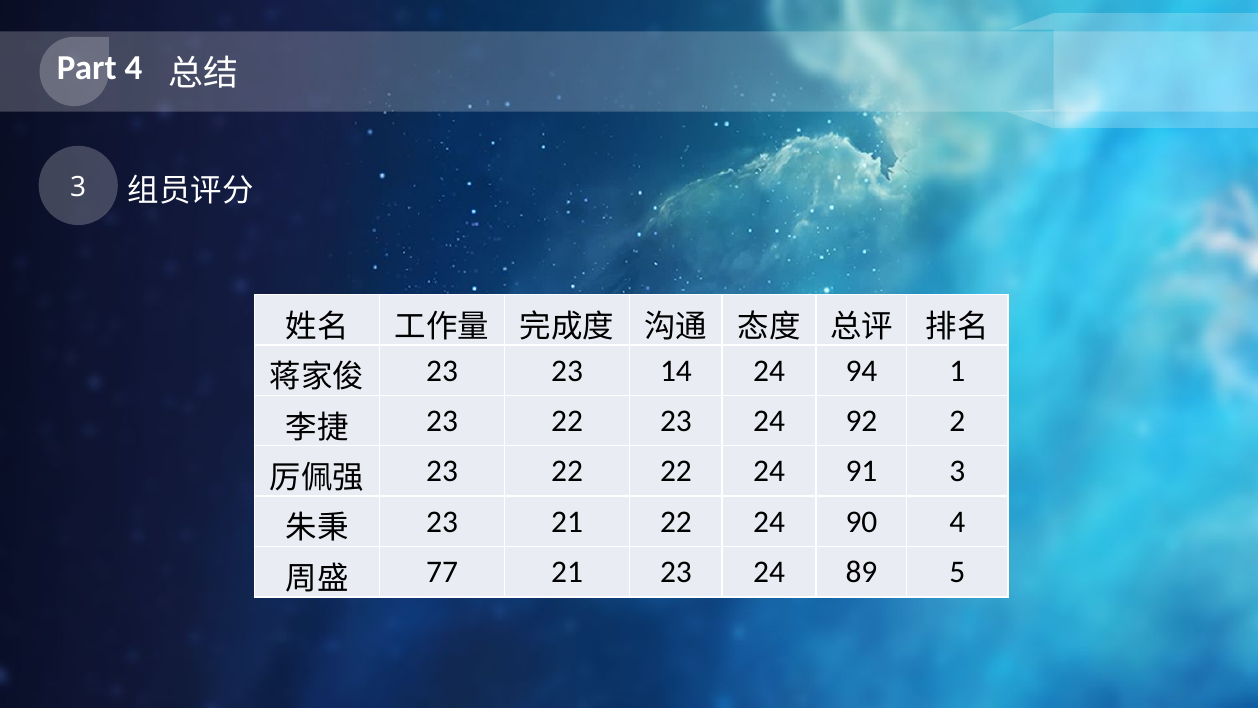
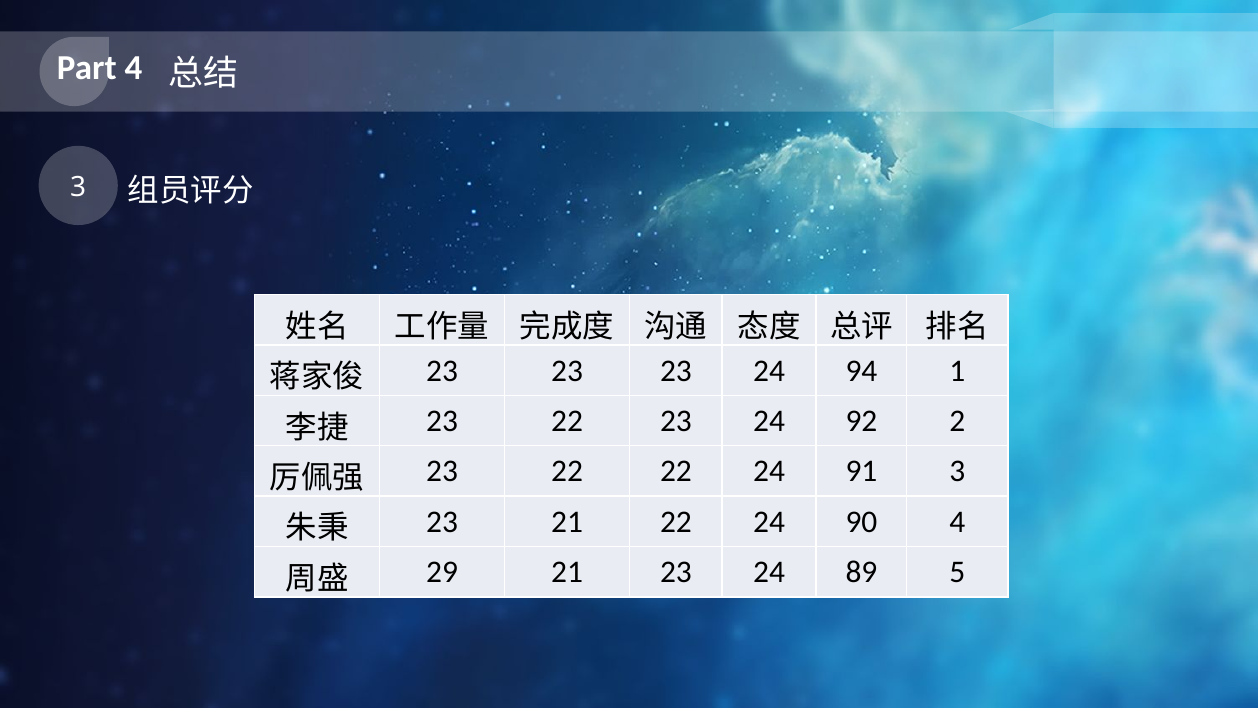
23 23 14: 14 -> 23
77: 77 -> 29
